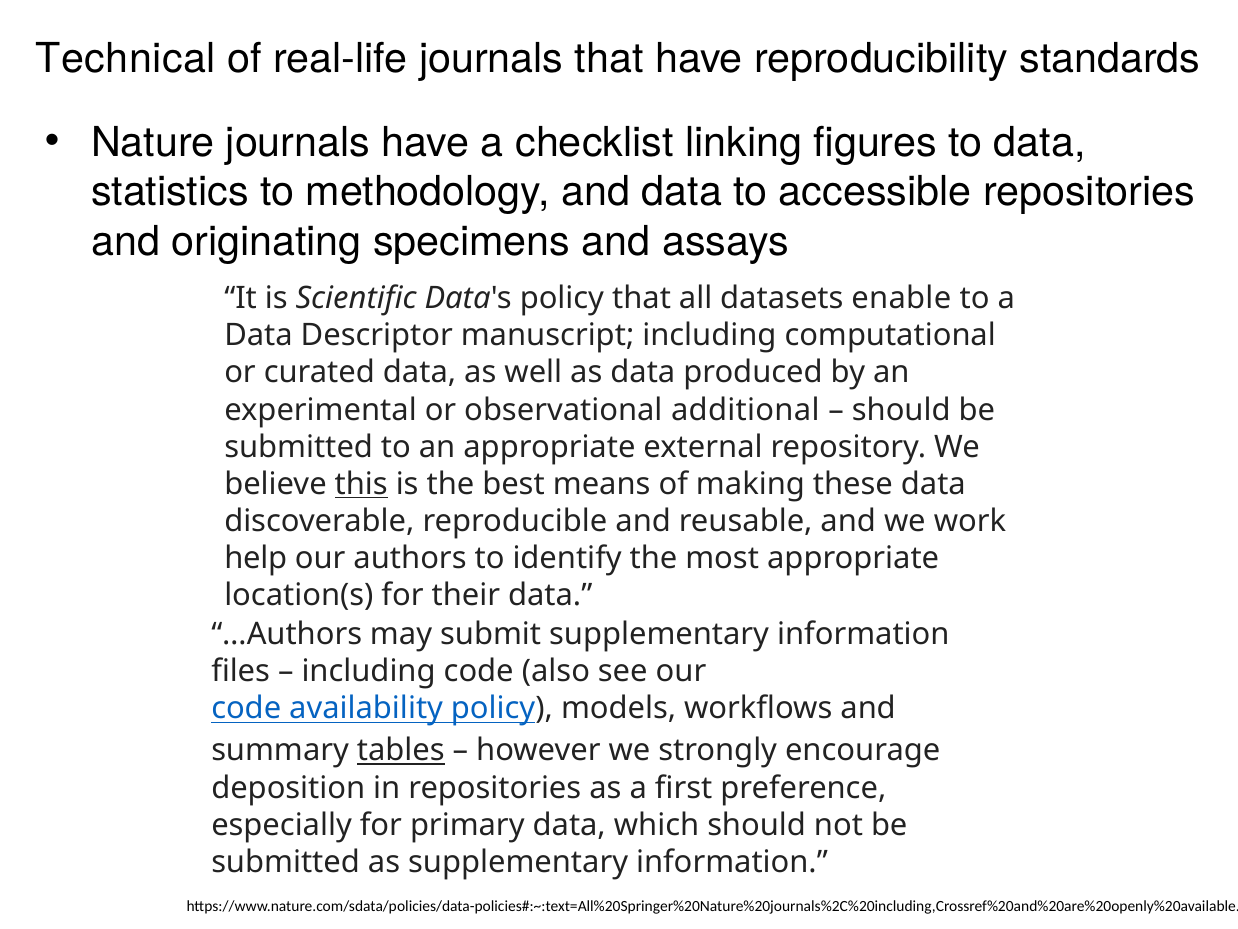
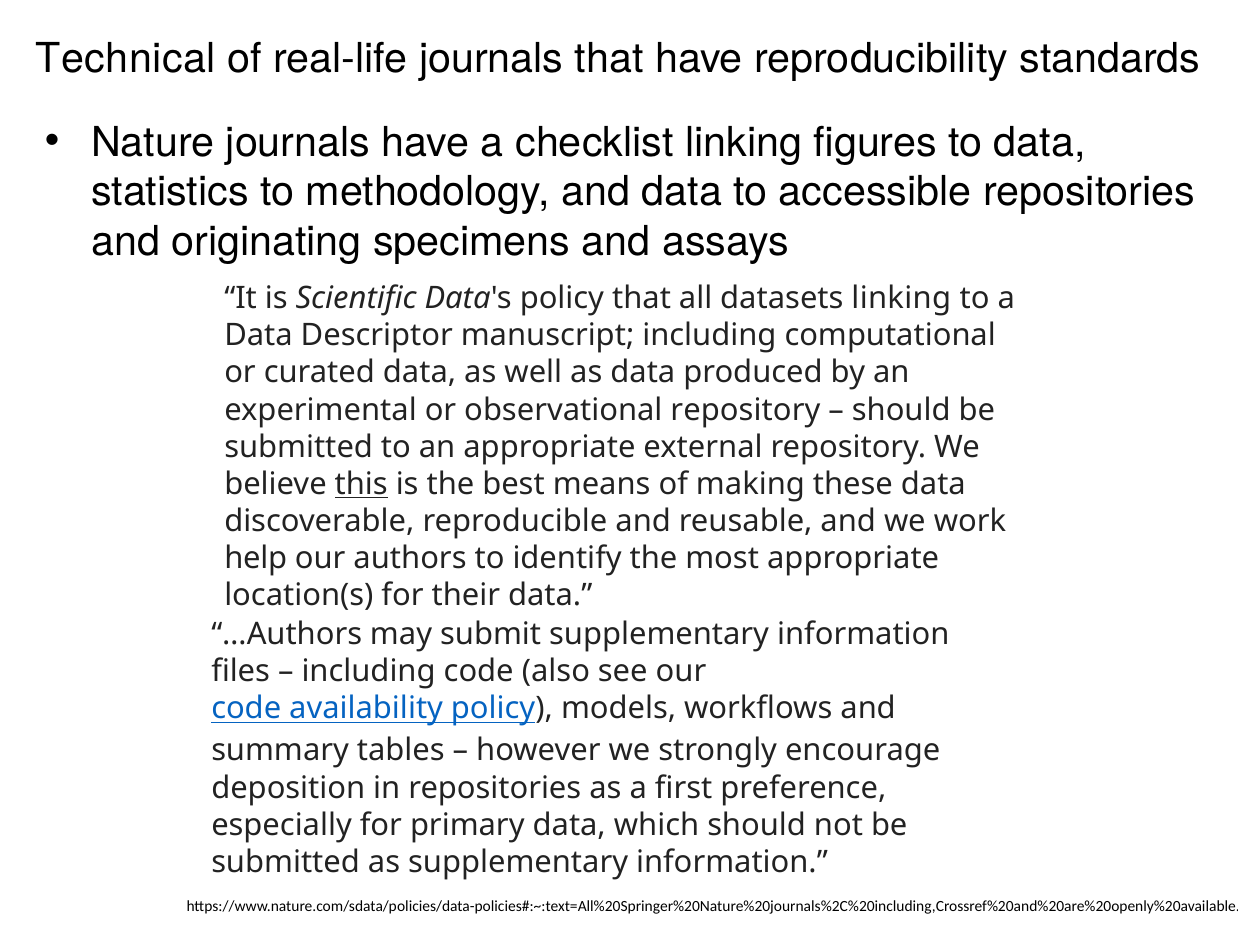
datasets enable: enable -> linking
observational additional: additional -> repository
tables underline: present -> none
